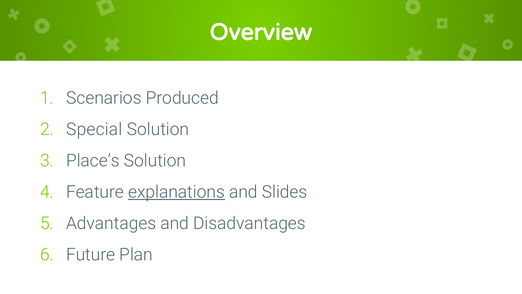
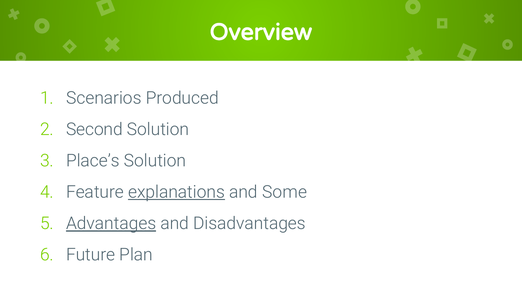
Special: Special -> Second
Slides: Slides -> Some
Advantages underline: none -> present
